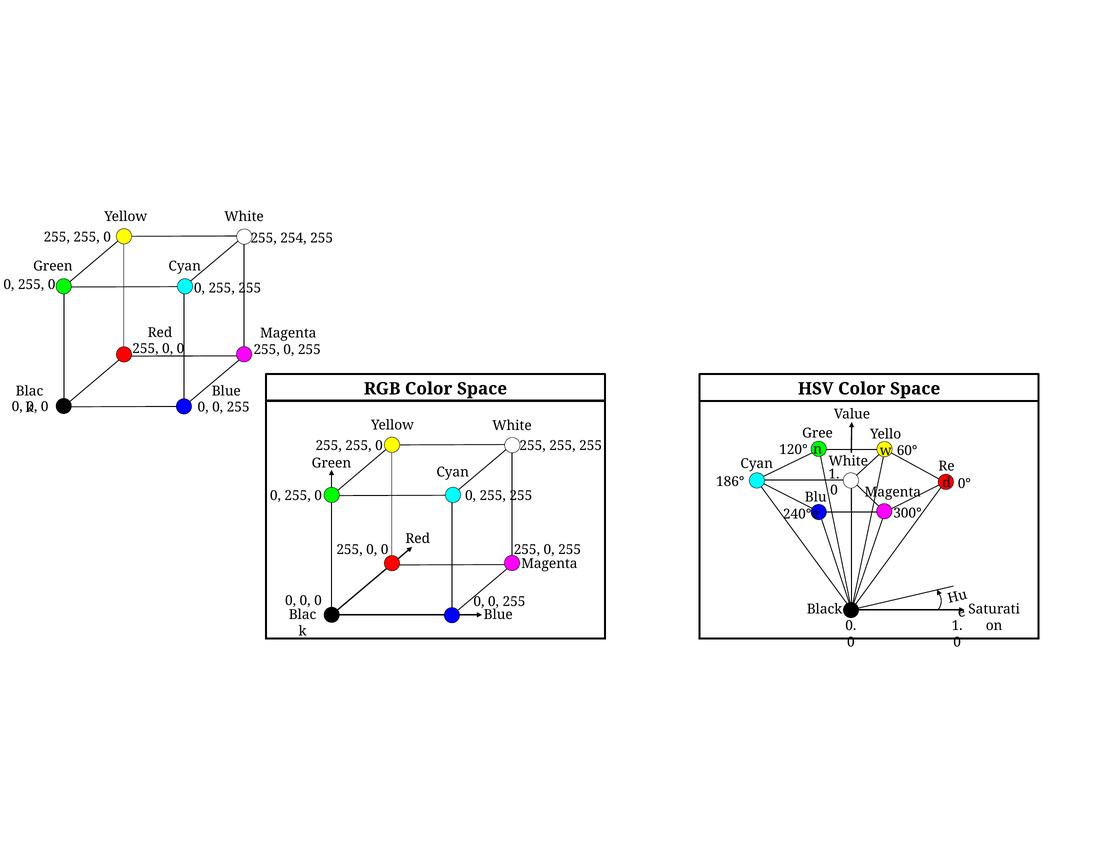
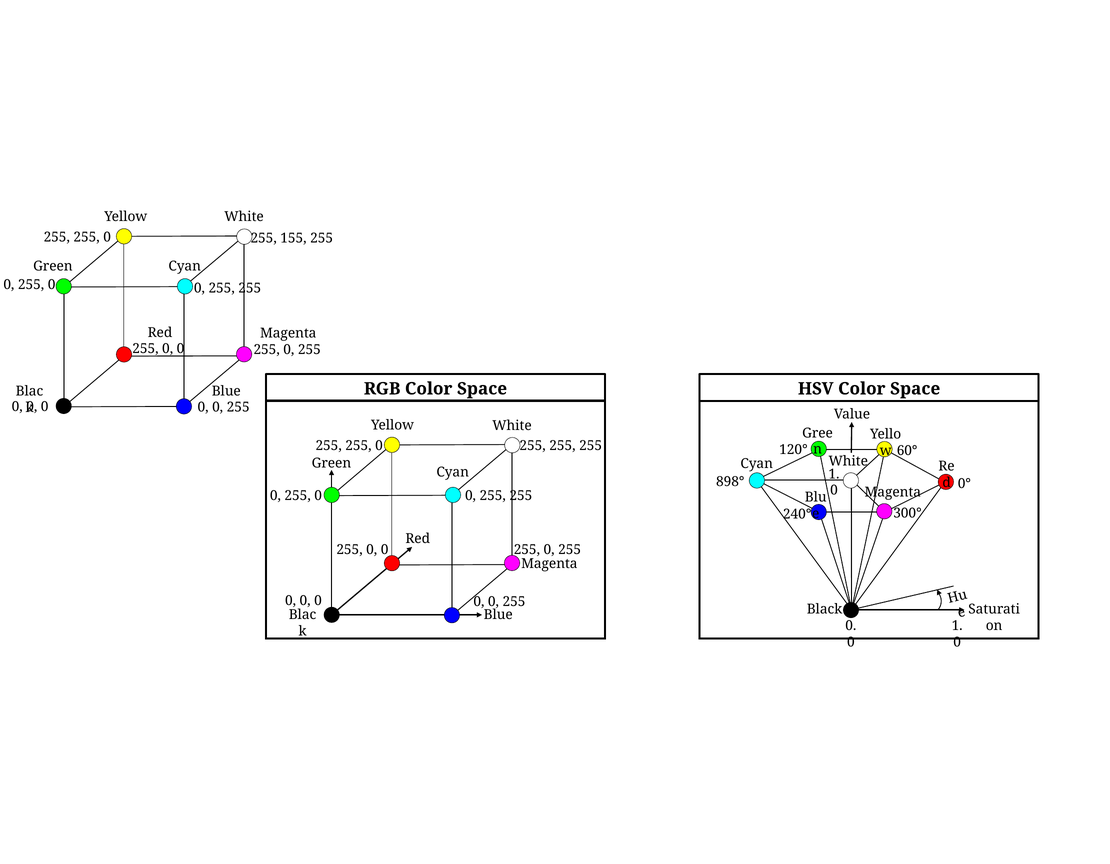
254: 254 -> 155
186°: 186° -> 898°
